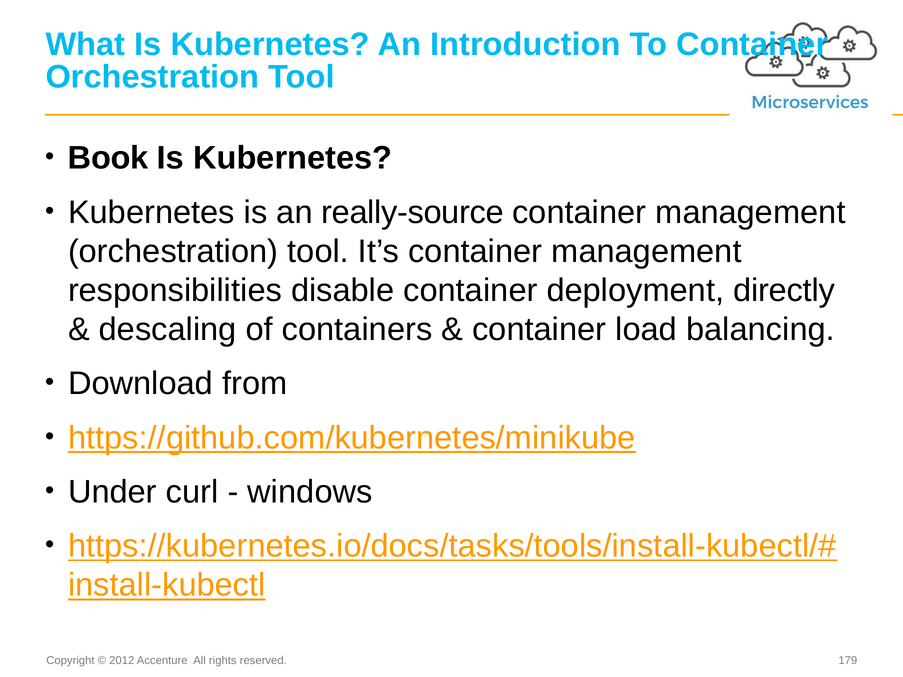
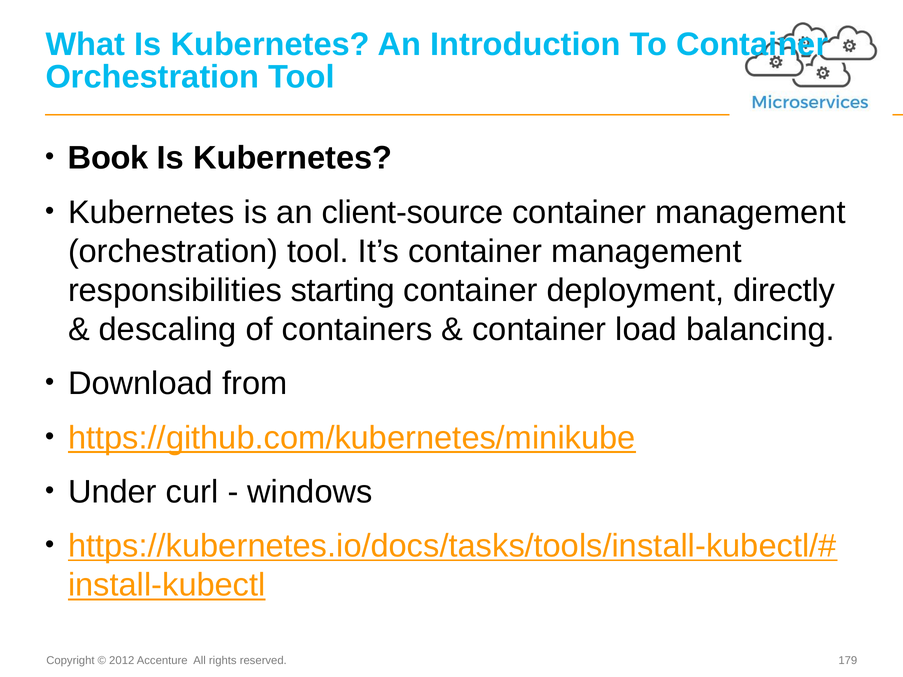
really-source: really-source -> client-source
disable: disable -> starting
